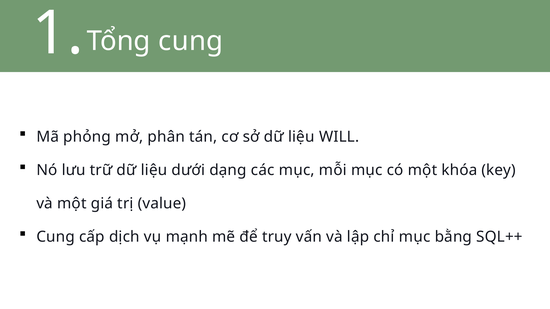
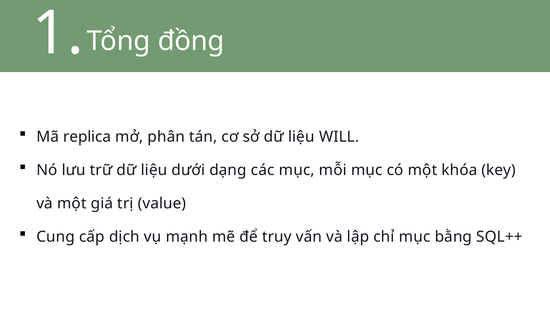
Tổng cung: cung -> đồng
phỏng: phỏng -> replica
